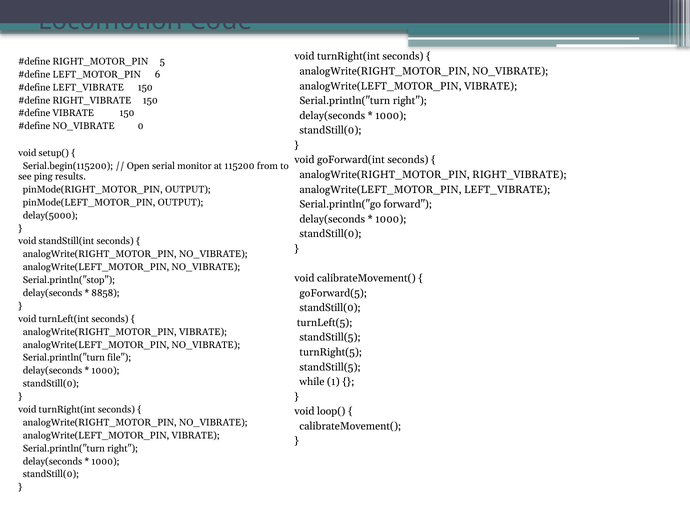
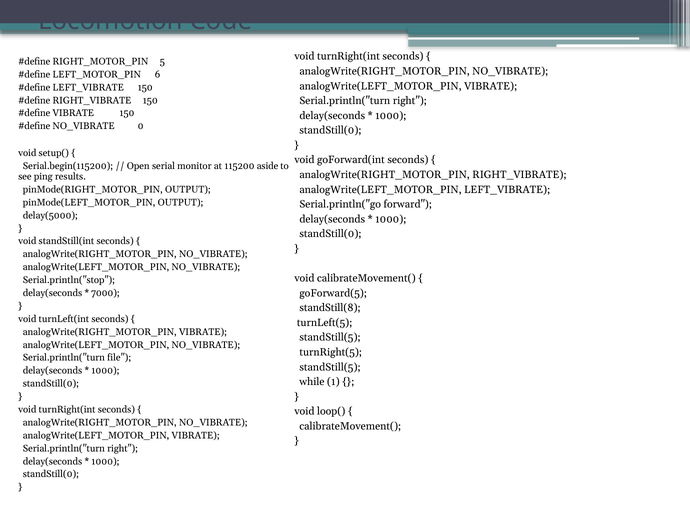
from: from -> aside
8858: 8858 -> 7000
standStill(0 at (330, 308): standStill(0 -> standStill(8
